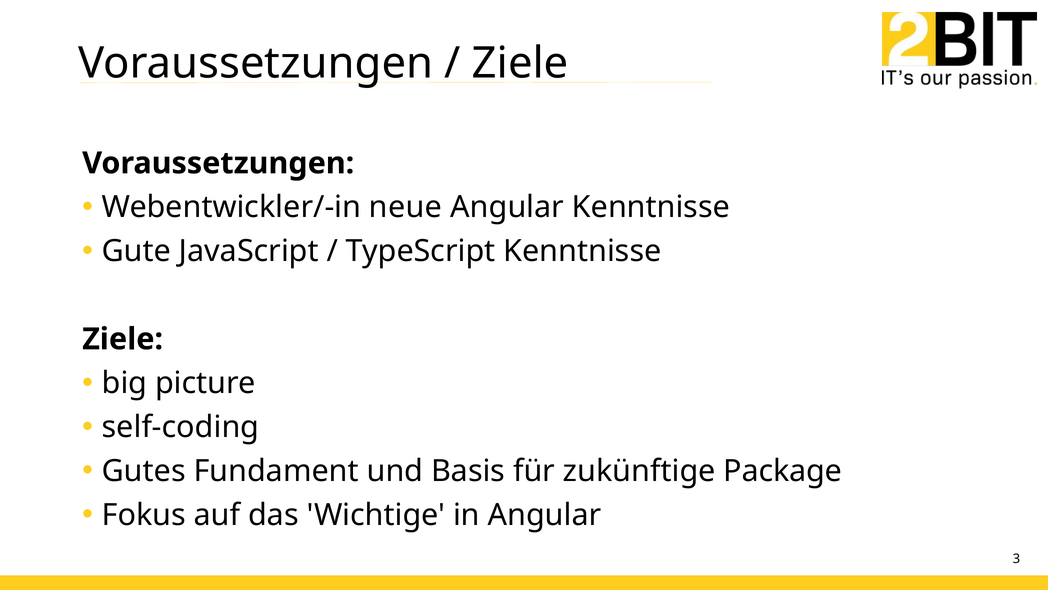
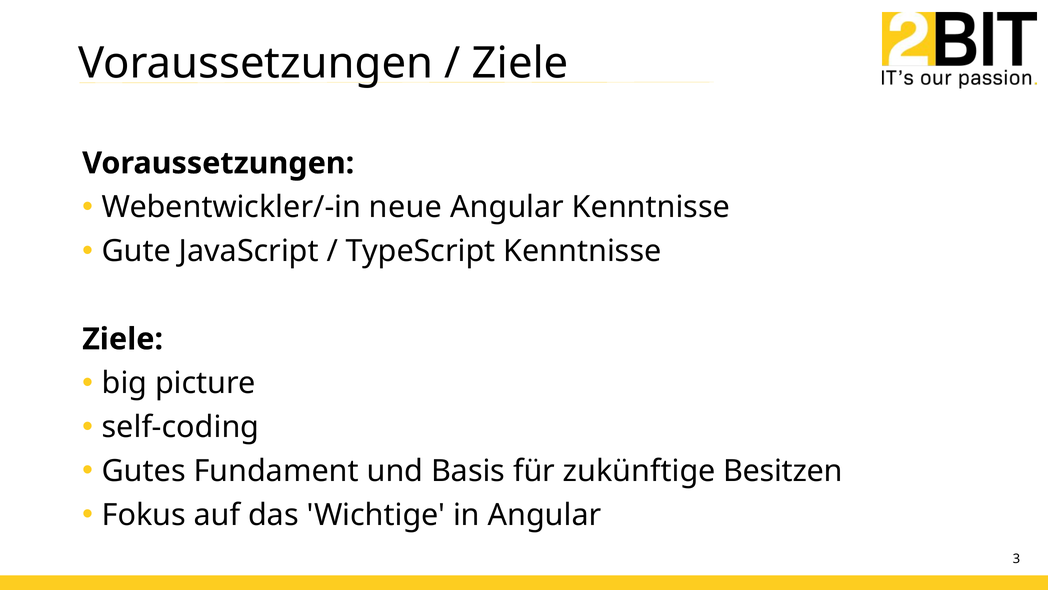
Package: Package -> Besitzen
